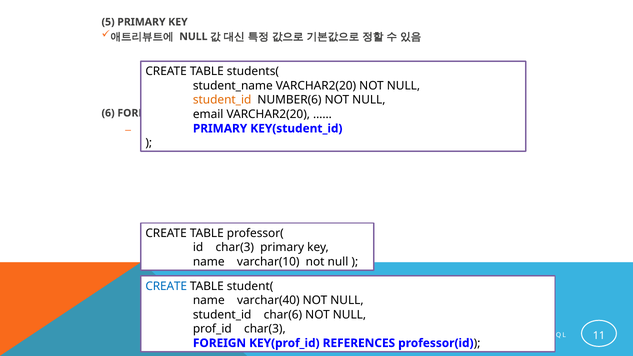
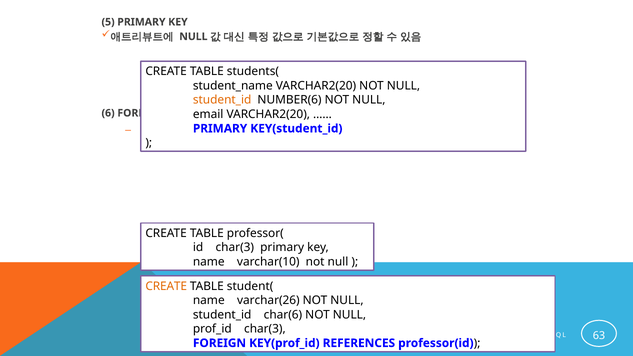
CREATE at (166, 286) colour: blue -> orange
varchar(40: varchar(40 -> varchar(26
11: 11 -> 63
